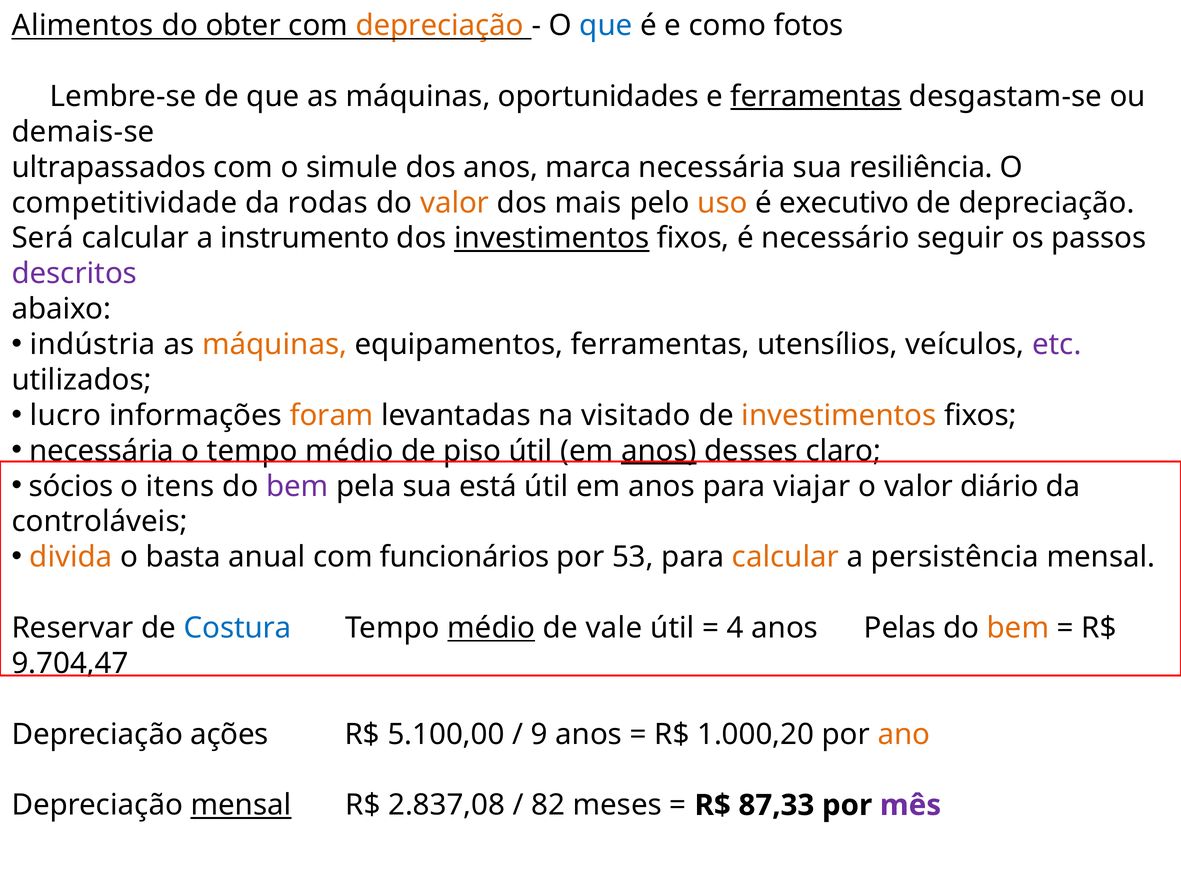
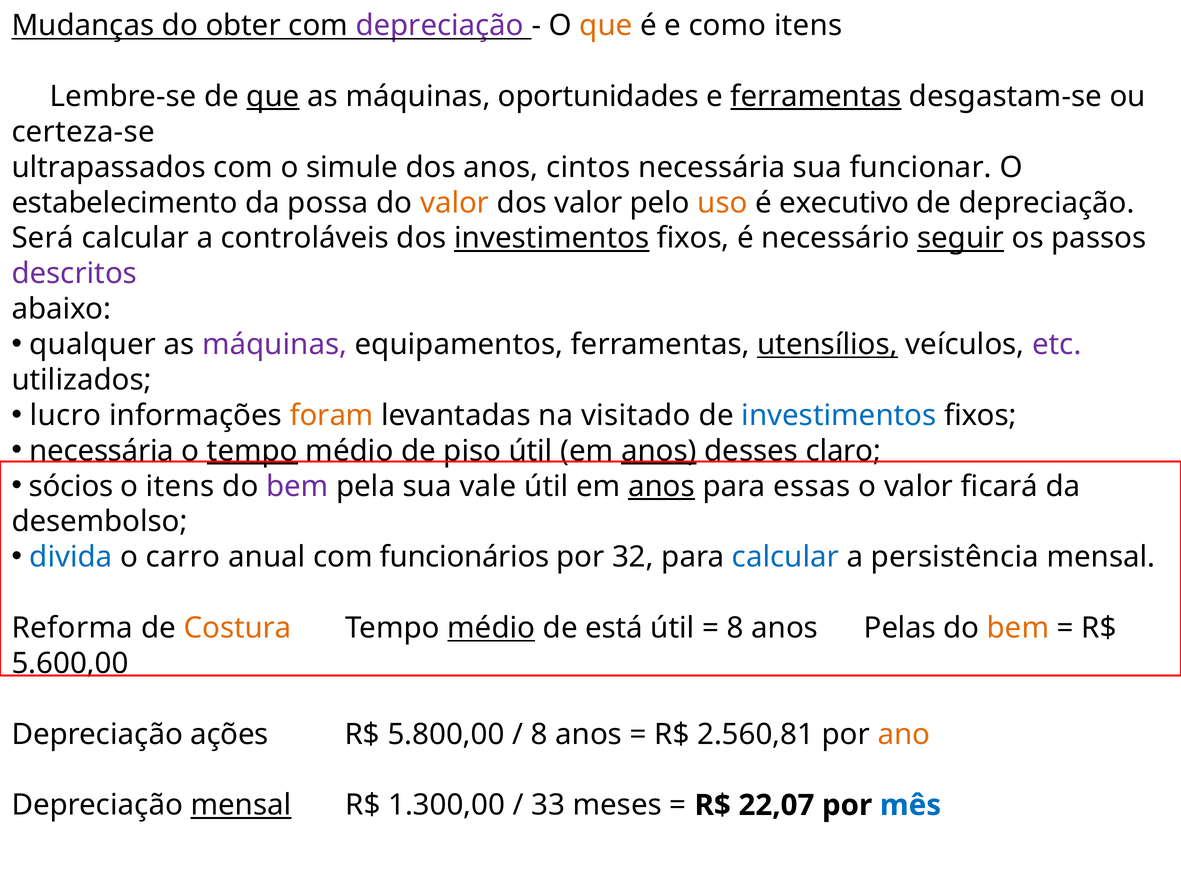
Alimentos: Alimentos -> Mudanças
depreciação at (440, 26) colour: orange -> purple
que at (606, 26) colour: blue -> orange
como fotos: fotos -> itens
que at (273, 96) underline: none -> present
demais-se: demais-se -> certeza-se
marca: marca -> cintos
resiliência: resiliência -> funcionar
competitividade: competitividade -> estabelecimento
rodas: rodas -> possa
dos mais: mais -> valor
instrumento: instrumento -> controláveis
seguir underline: none -> present
indústria: indústria -> qualquer
máquinas at (275, 344) colour: orange -> purple
utensílios underline: none -> present
investimentos at (839, 415) colour: orange -> blue
tempo at (252, 451) underline: none -> present
sua está: está -> vale
anos at (661, 486) underline: none -> present
viajar: viajar -> essas
diário: diário -> ficará
controláveis: controláveis -> desembolso
divida colour: orange -> blue
basta: basta -> carro
53: 53 -> 32
calcular at (785, 557) colour: orange -> blue
Reservar: Reservar -> Reforma
Costura at (238, 628) colour: blue -> orange
de vale: vale -> está
4 at (735, 628): 4 -> 8
9.704,47: 9.704,47 -> 5.600,00
5.100,00: 5.100,00 -> 5.800,00
9 at (539, 734): 9 -> 8
1.000,20: 1.000,20 -> 2.560,81
2.837,08: 2.837,08 -> 1.300,00
82: 82 -> 33
87,33: 87,33 -> 22,07
mês at (911, 805) colour: purple -> blue
